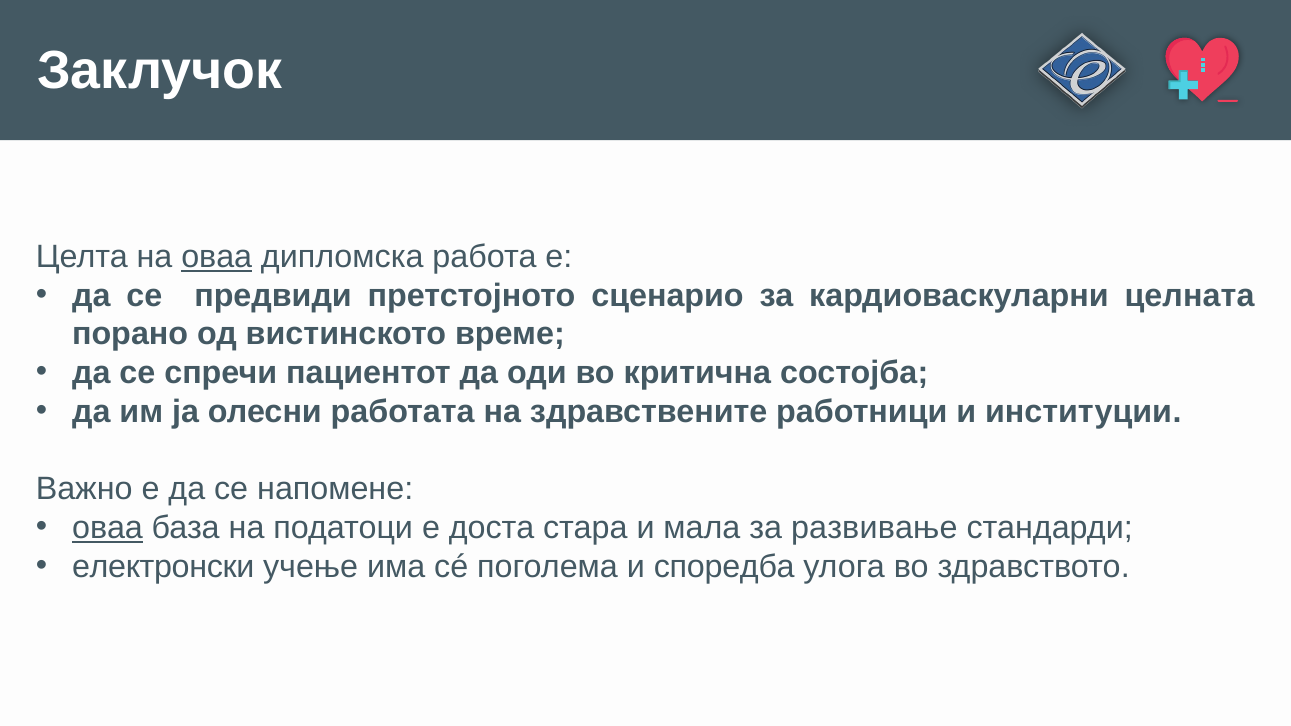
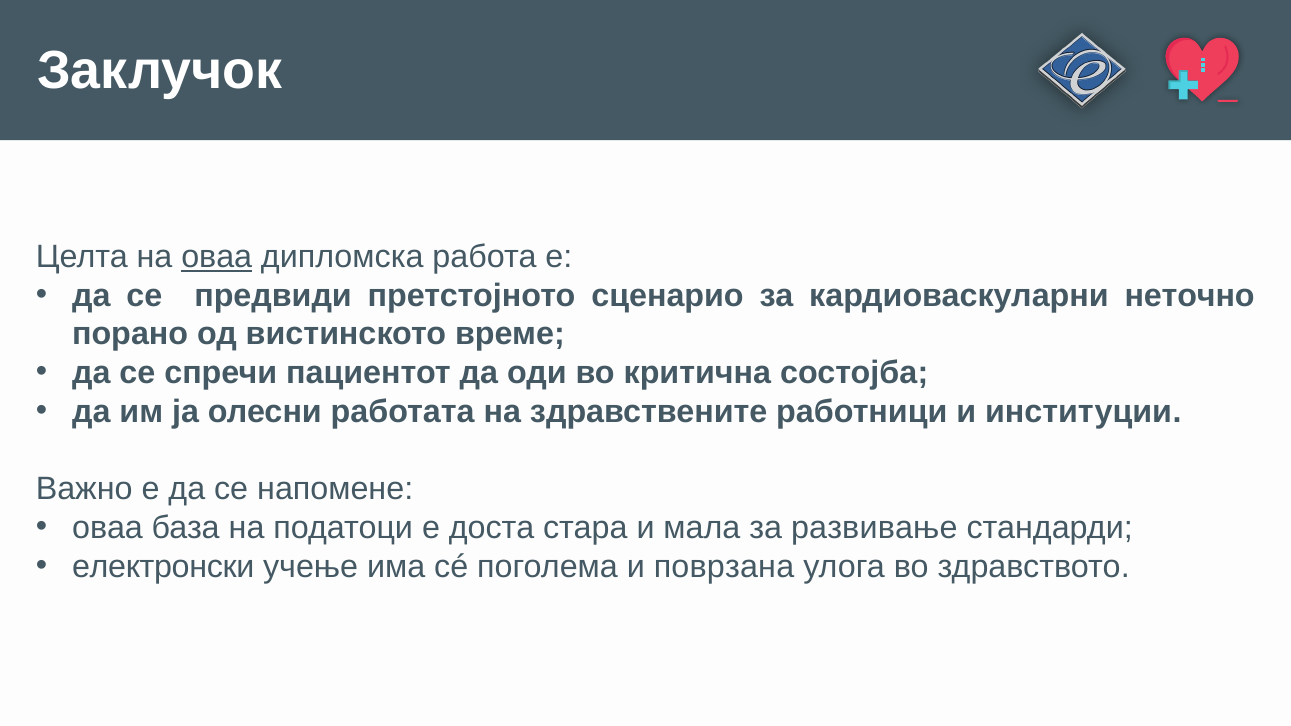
целната: целната -> неточно
оваа at (108, 528) underline: present -> none
споредба: споредба -> поврзана
